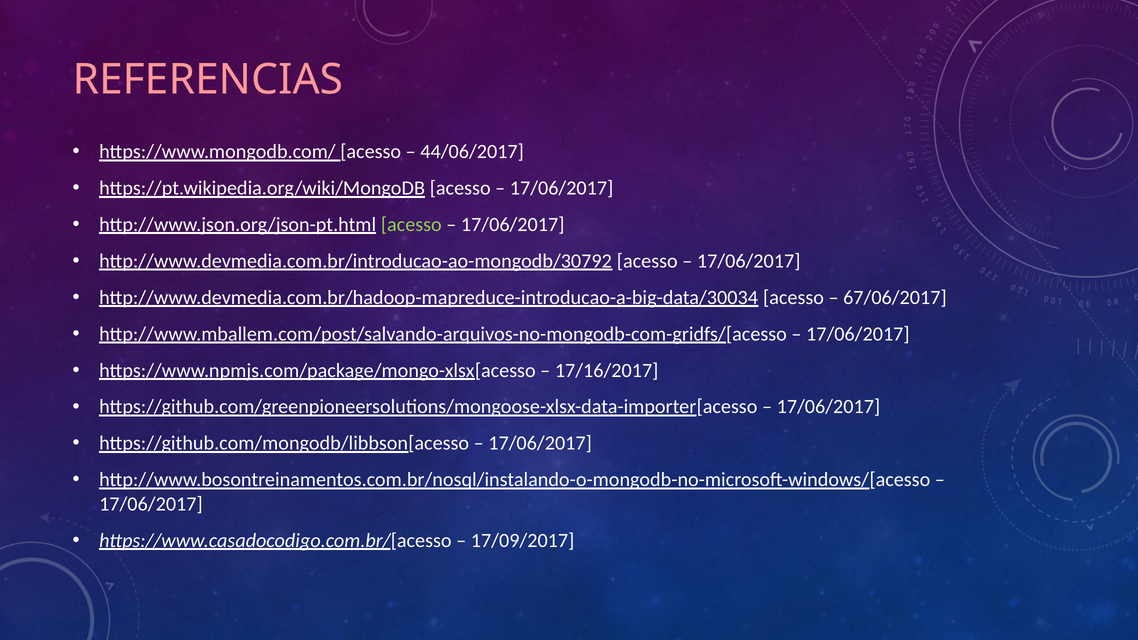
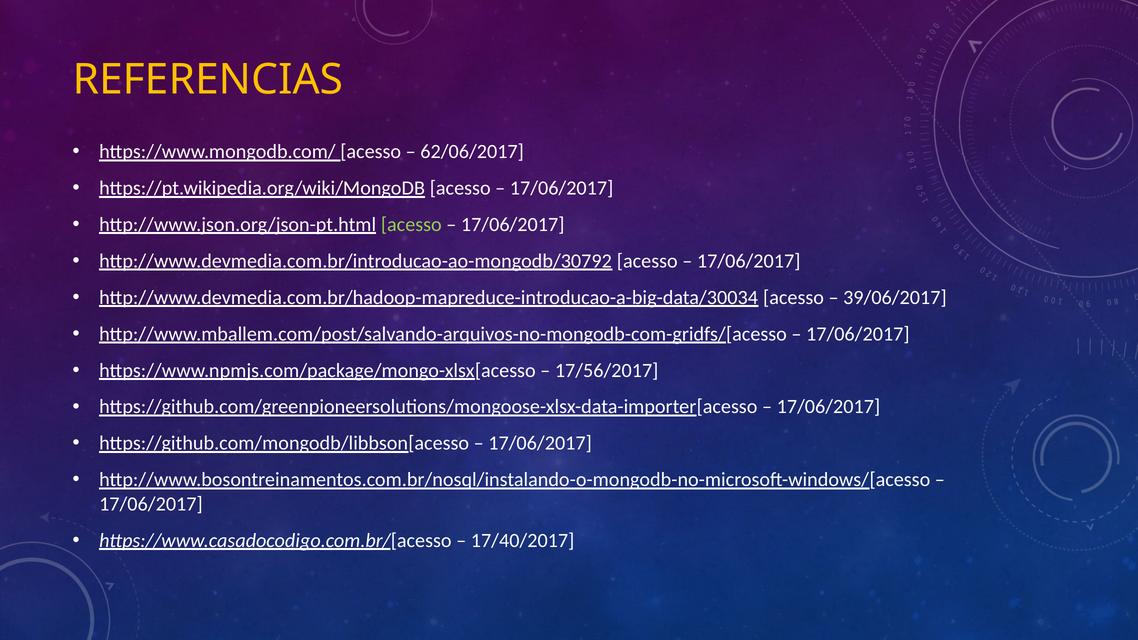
REFERENCIAS colour: pink -> yellow
44/06/2017: 44/06/2017 -> 62/06/2017
67/06/2017: 67/06/2017 -> 39/06/2017
17/16/2017: 17/16/2017 -> 17/56/2017
17/09/2017: 17/09/2017 -> 17/40/2017
